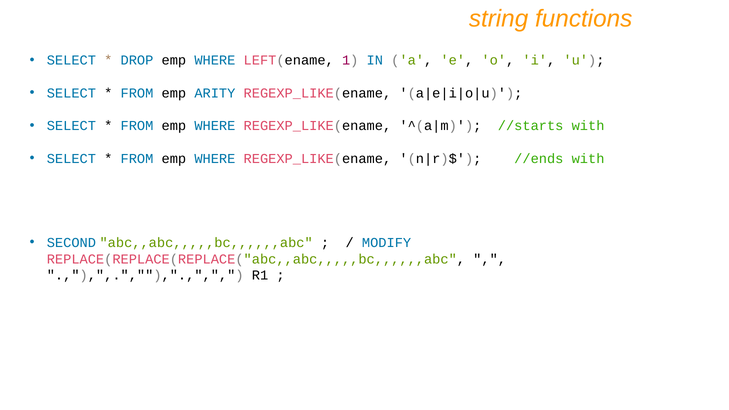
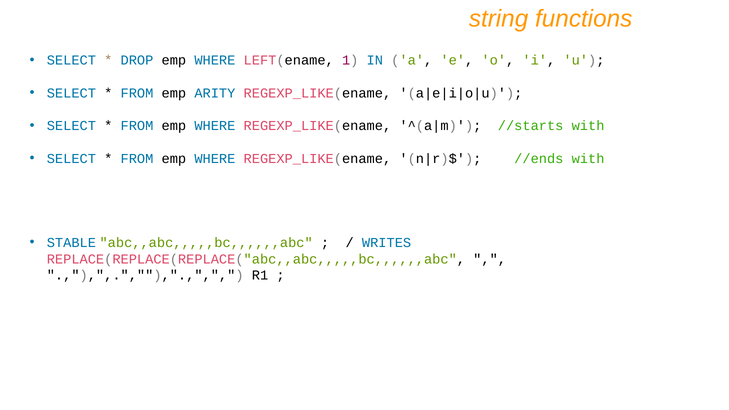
SECOND: SECOND -> STABLE
MODIFY: MODIFY -> WRITES
